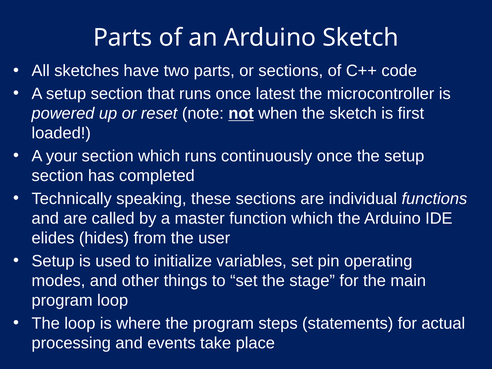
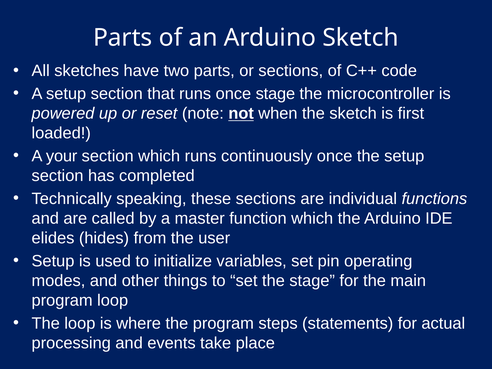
once latest: latest -> stage
